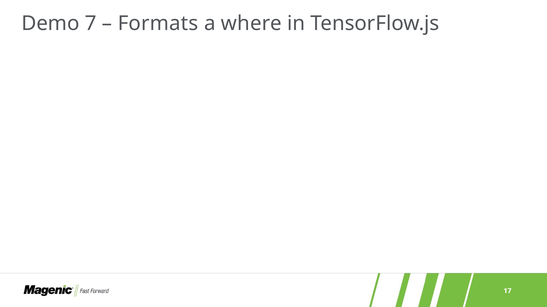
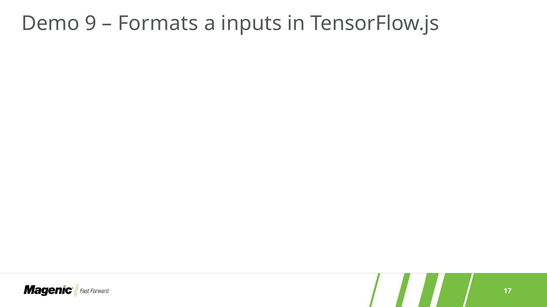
7: 7 -> 9
where: where -> inputs
